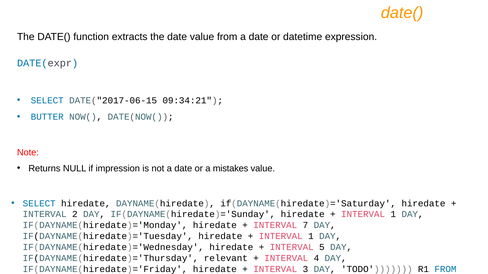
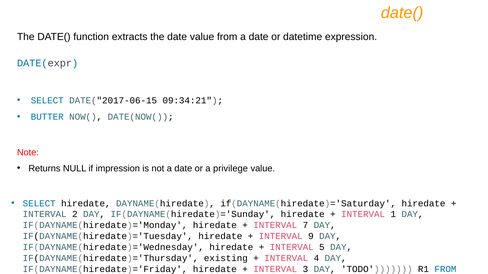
mistakes: mistakes -> privilege
1 at (311, 237): 1 -> 9
relevant: relevant -> existing
